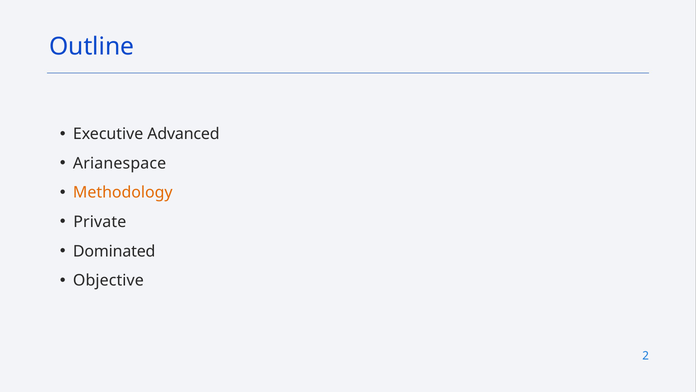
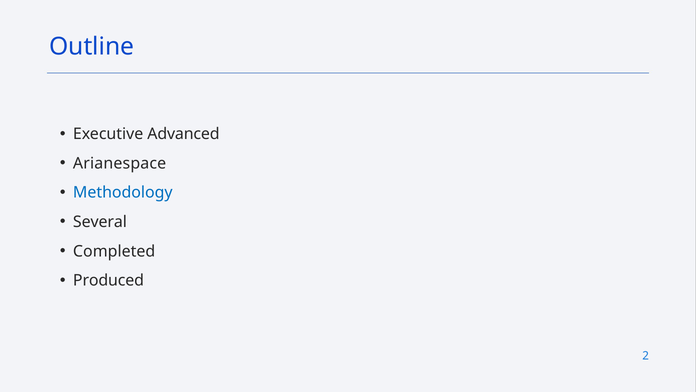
Methodology colour: orange -> blue
Private: Private -> Several
Dominated: Dominated -> Completed
Objective: Objective -> Produced
